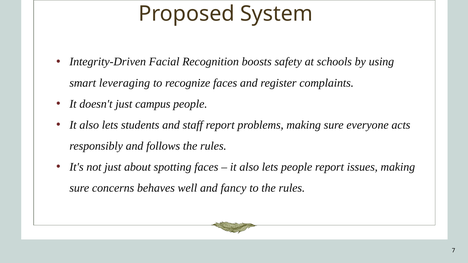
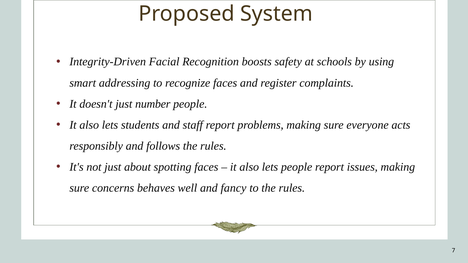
leveraging: leveraging -> addressing
campus: campus -> number
